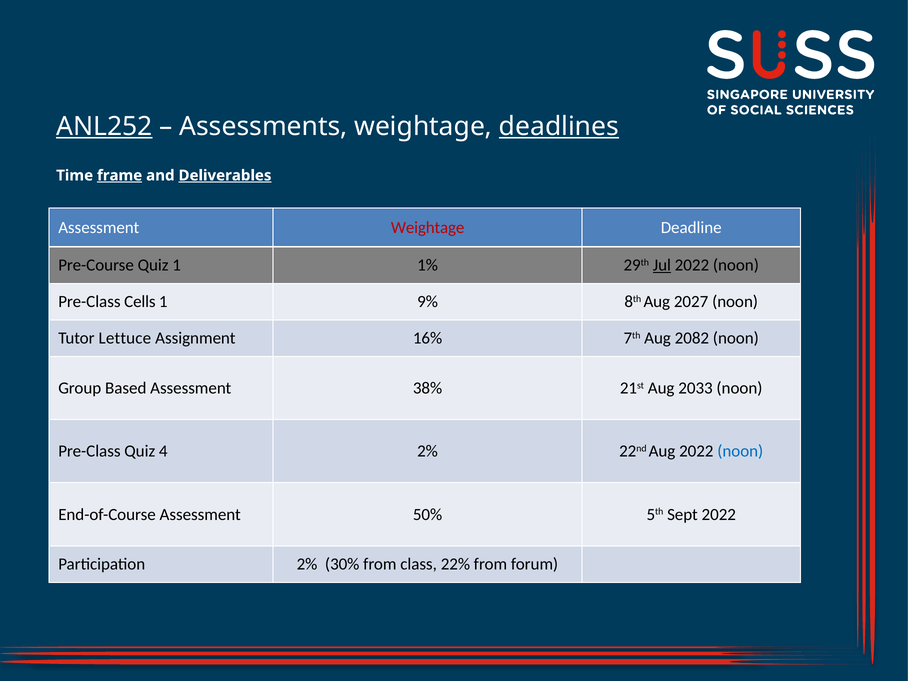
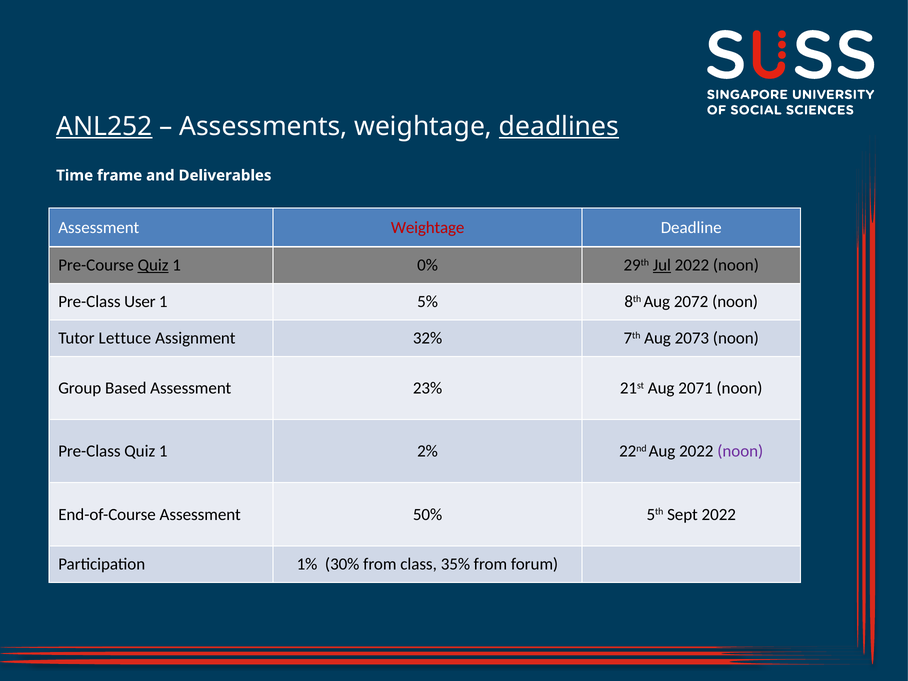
frame underline: present -> none
Deliverables underline: present -> none
Quiz at (153, 265) underline: none -> present
1%: 1% -> 0%
Cells: Cells -> User
9%: 9% -> 5%
2027: 2027 -> 2072
16%: 16% -> 32%
2082: 2082 -> 2073
38%: 38% -> 23%
2033: 2033 -> 2071
Pre-Class Quiz 4: 4 -> 1
noon at (740, 451) colour: blue -> purple
Participation 2%: 2% -> 1%
22%: 22% -> 35%
